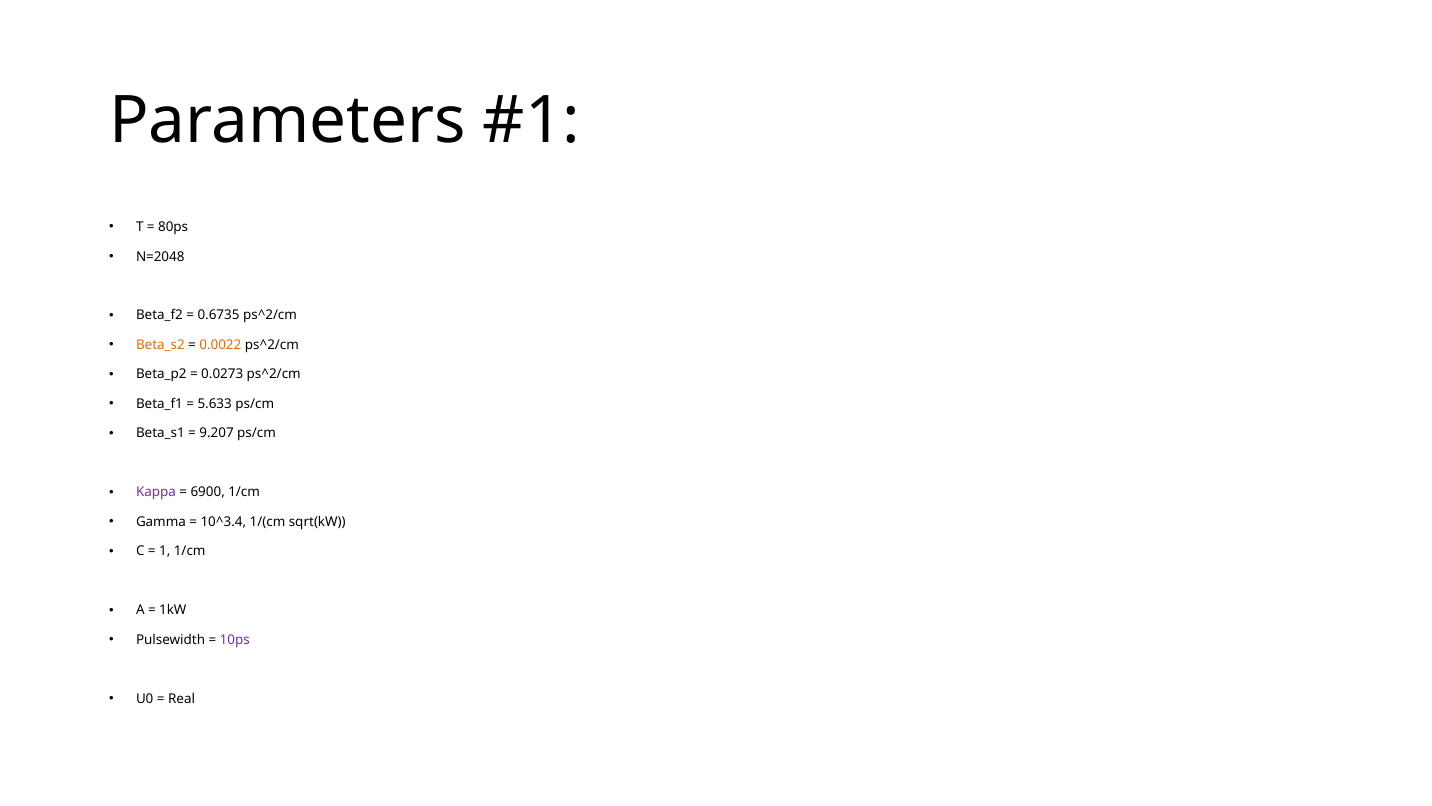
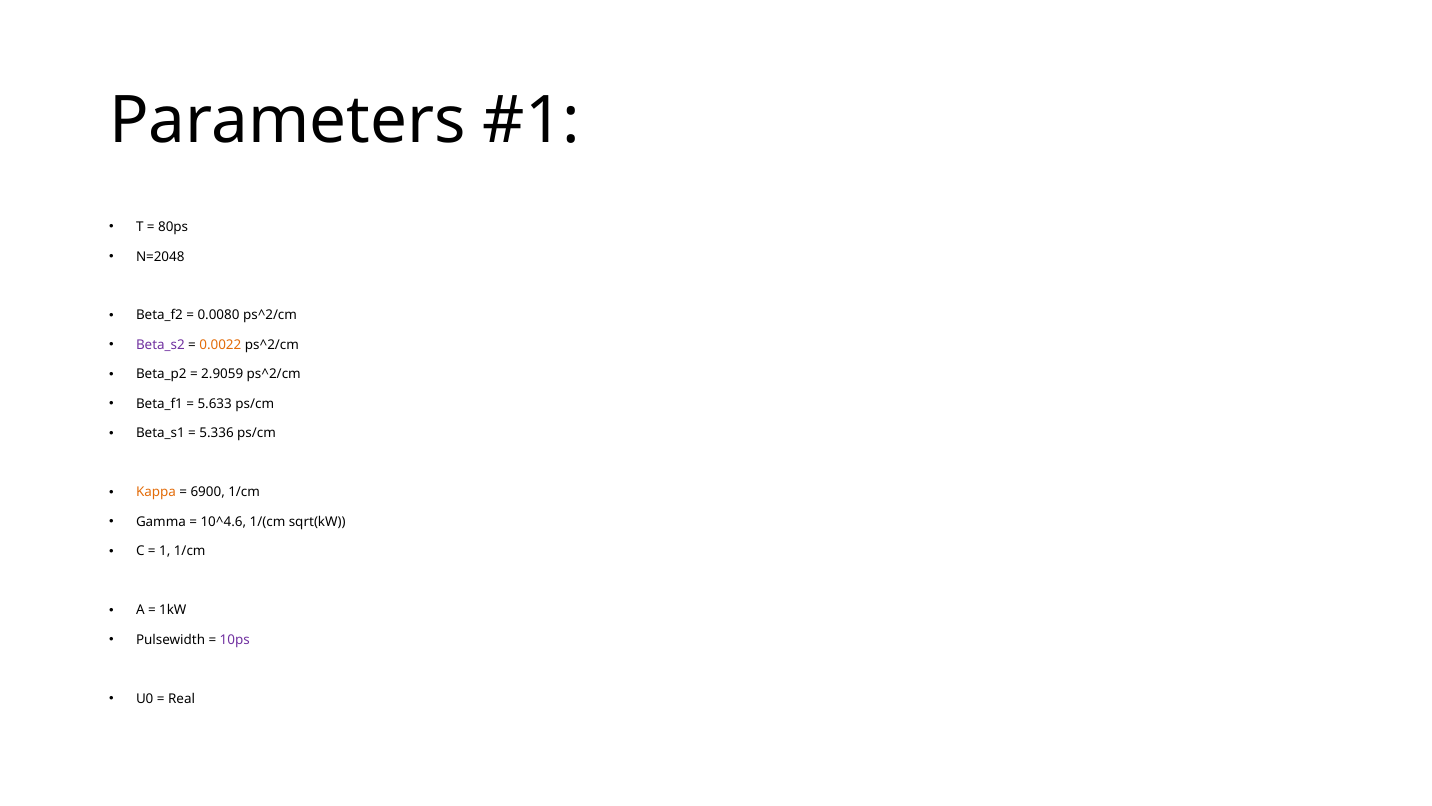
0.6735: 0.6735 -> 0.0080
Beta_s2 colour: orange -> purple
0.0273: 0.0273 -> 2.9059
9.207: 9.207 -> 5.336
Kappa colour: purple -> orange
10^3.4: 10^3.4 -> 10^4.6
